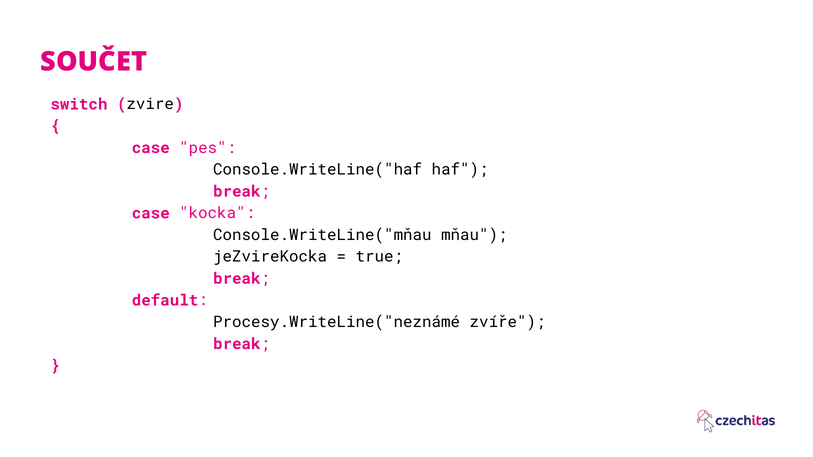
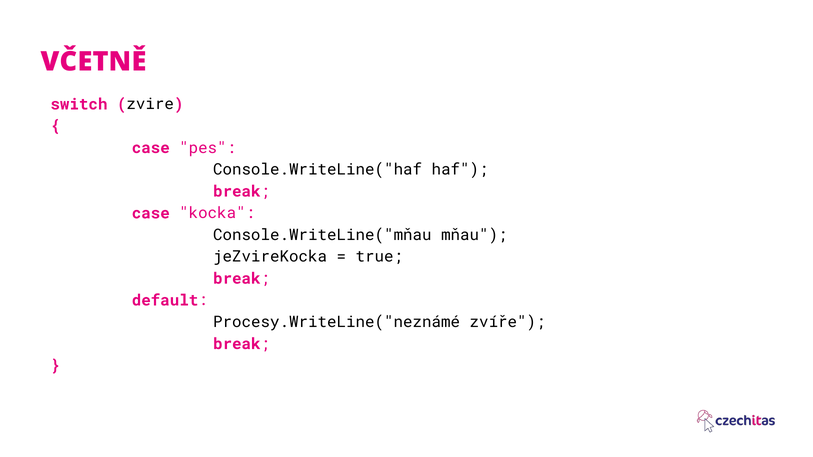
SOUČET: SOUČET -> VČETNĚ
